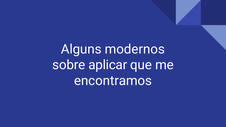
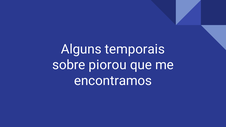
modernos: modernos -> temporais
aplicar: aplicar -> piorou
